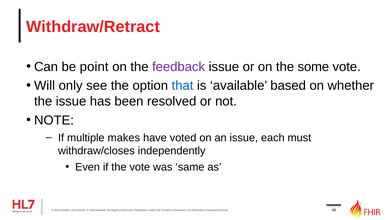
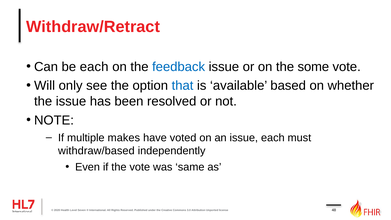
be point: point -> each
feedback colour: purple -> blue
withdraw/closes: withdraw/closes -> withdraw/based
